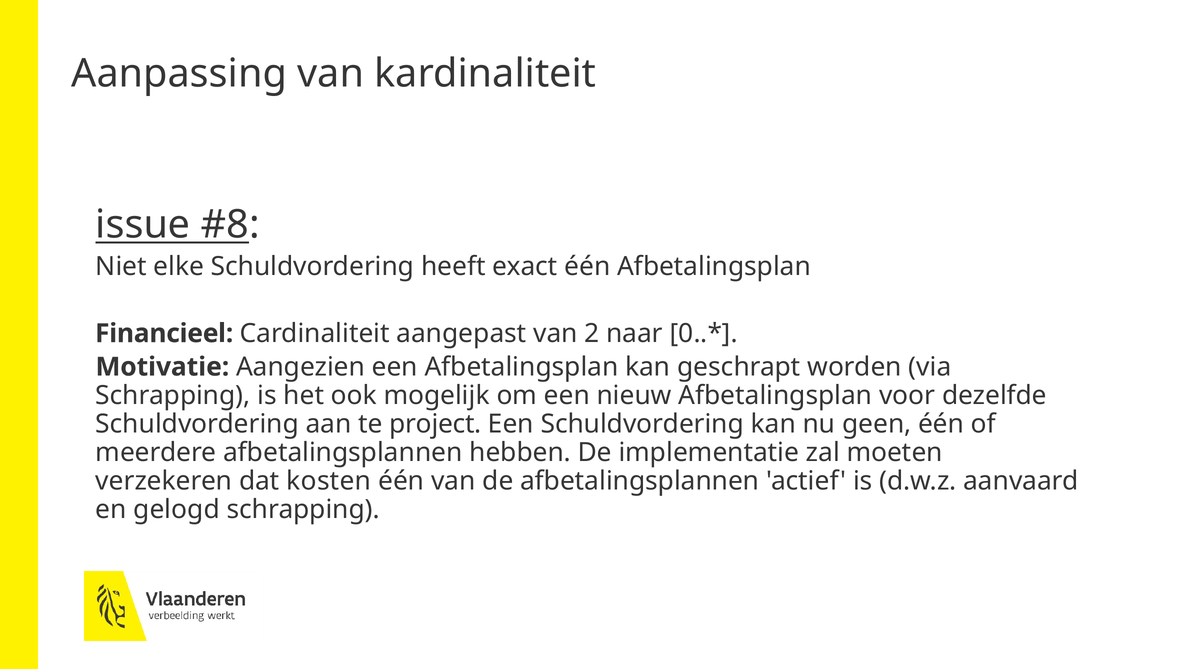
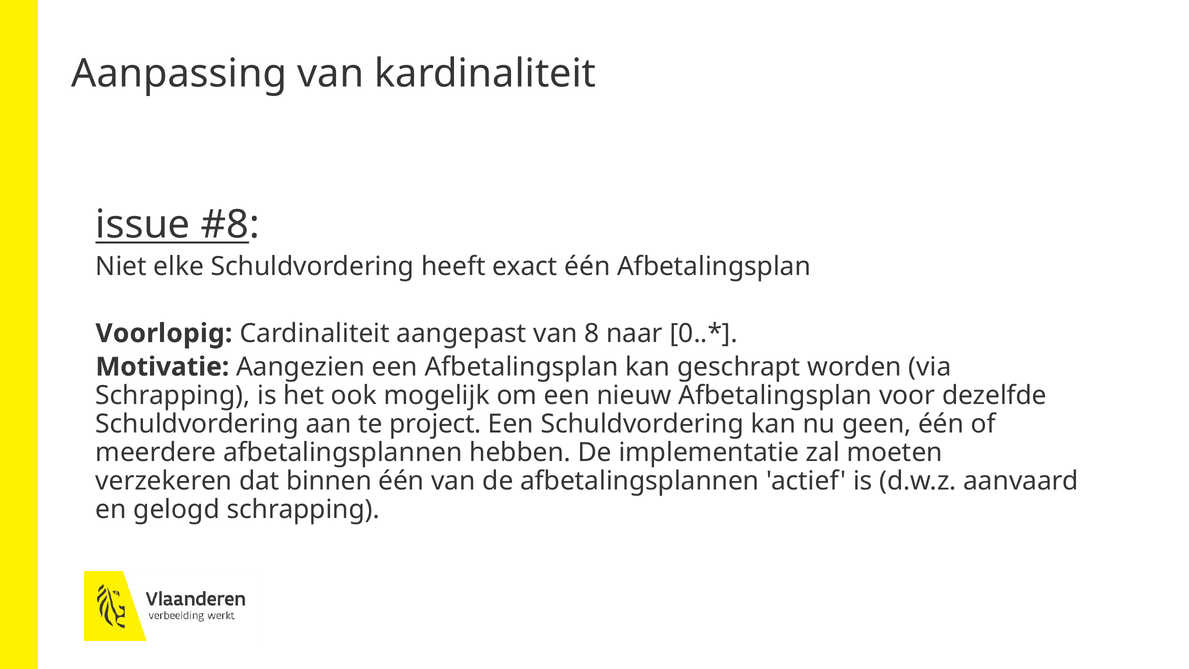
Financieel: Financieel -> Voorlopig
2: 2 -> 8
kosten: kosten -> binnen
